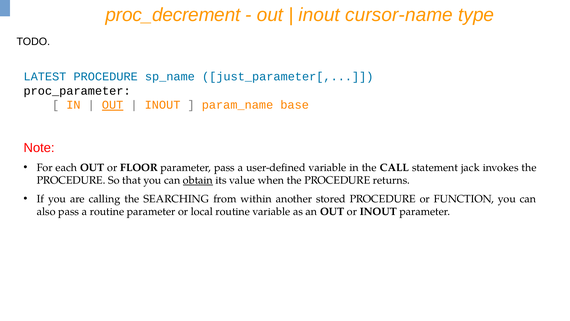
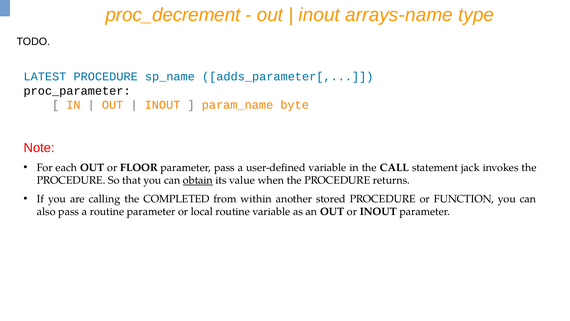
cursor-name: cursor-name -> arrays-name
just_parameter[: just_parameter[ -> adds_parameter[
OUT at (113, 105) underline: present -> none
base: base -> byte
SEARCHING: SEARCHING -> COMPLETED
